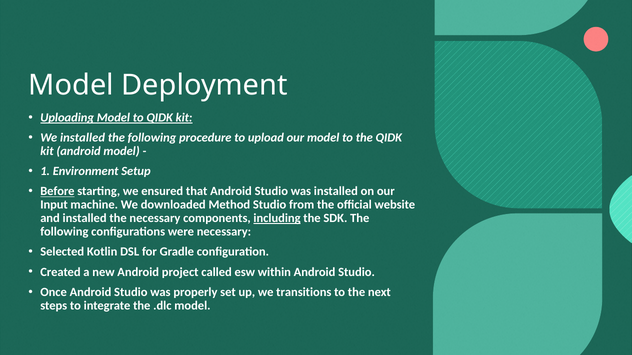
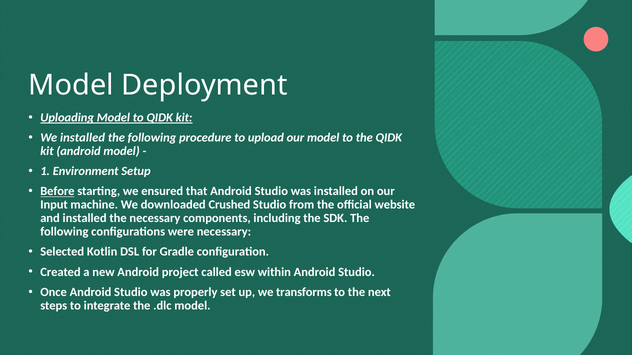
Method: Method -> Crushed
including underline: present -> none
transitions: transitions -> transforms
